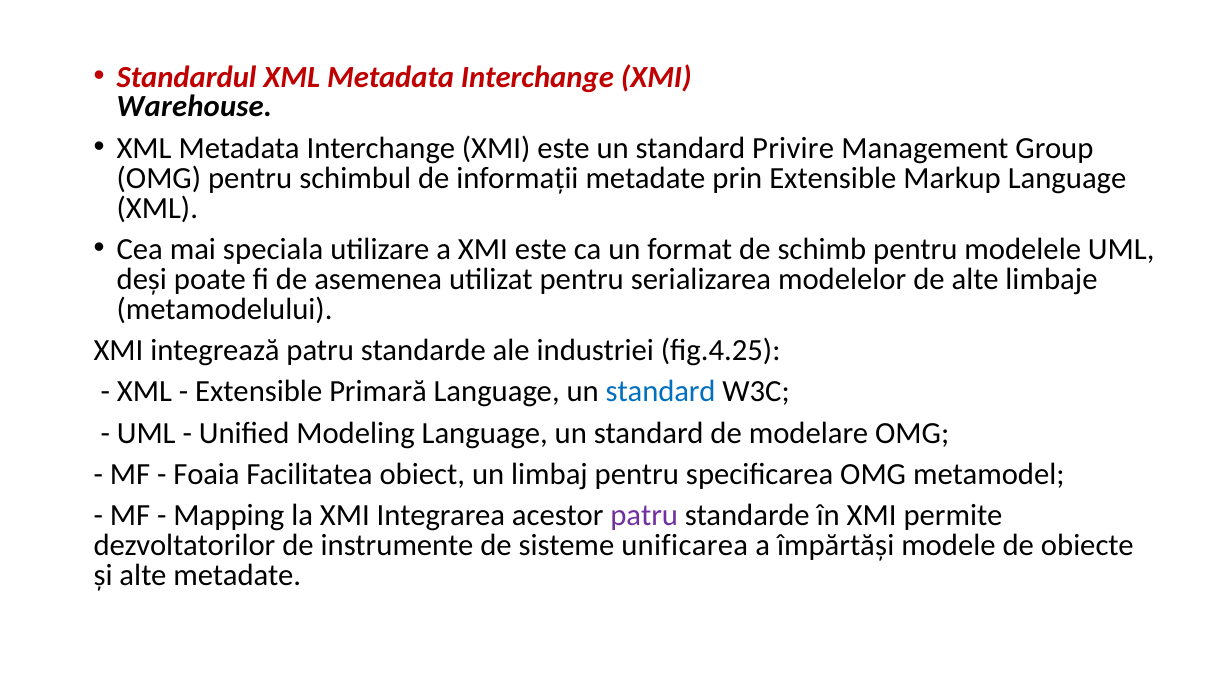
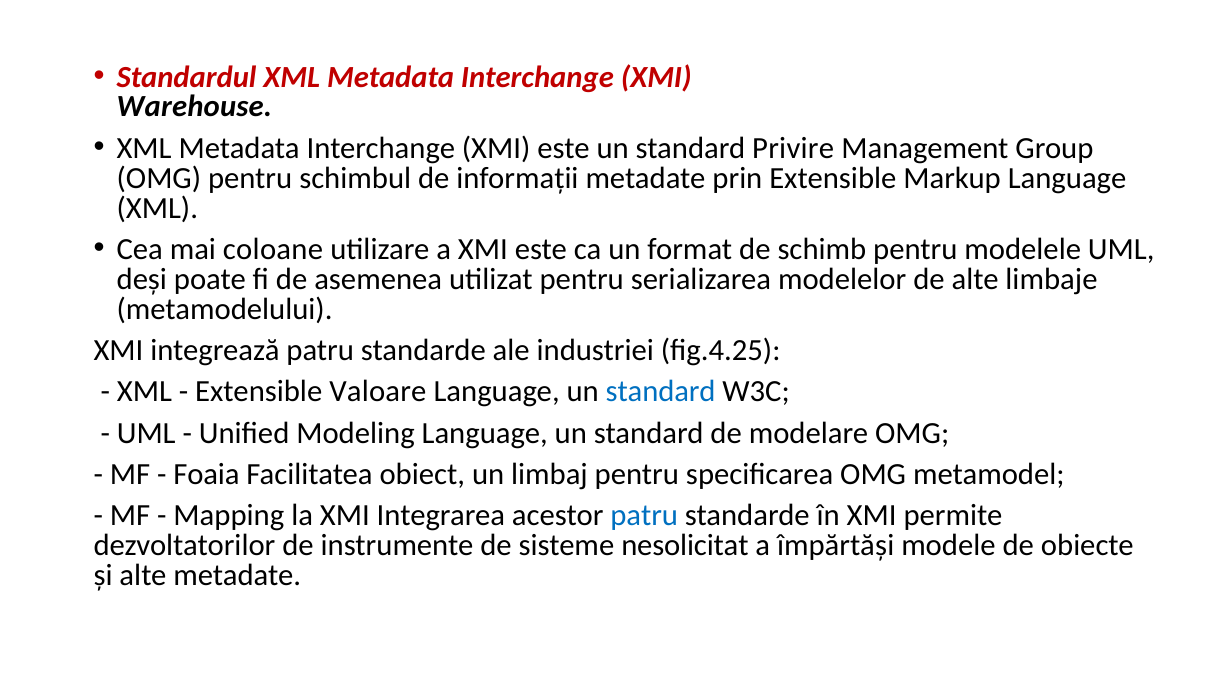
speciala: speciala -> coloane
Primară: Primară -> Valoare
patru at (644, 515) colour: purple -> blue
unificarea: unificarea -> nesolicitat
